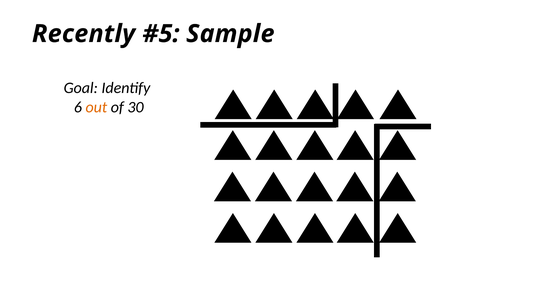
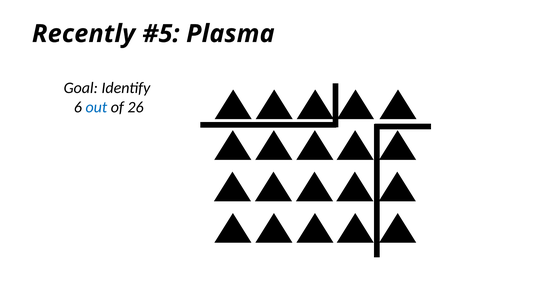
Sample: Sample -> Plasma
out colour: orange -> blue
30: 30 -> 26
